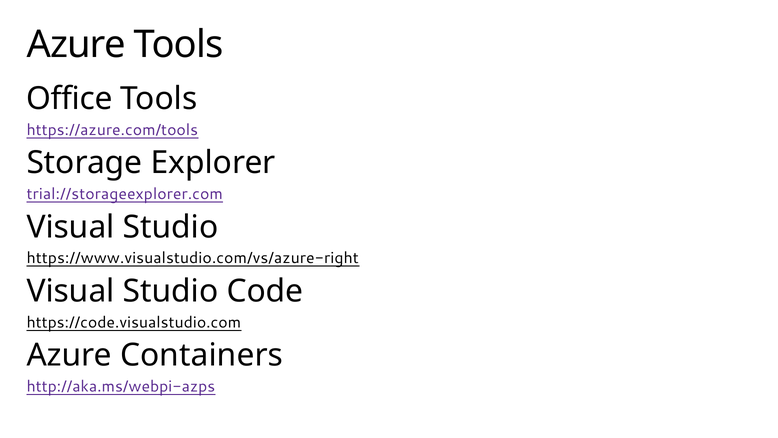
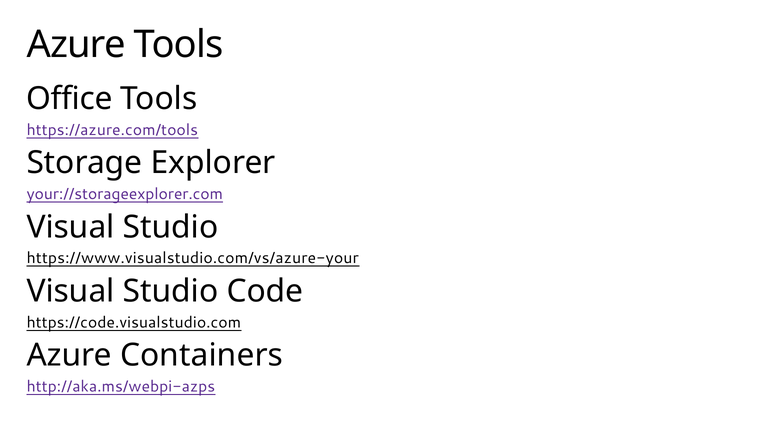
trial://storageexplorer.com: trial://storageexplorer.com -> your://storageexplorer.com
https://www.visualstudio.com/vs/azure-right: https://www.visualstudio.com/vs/azure-right -> https://www.visualstudio.com/vs/azure-your
